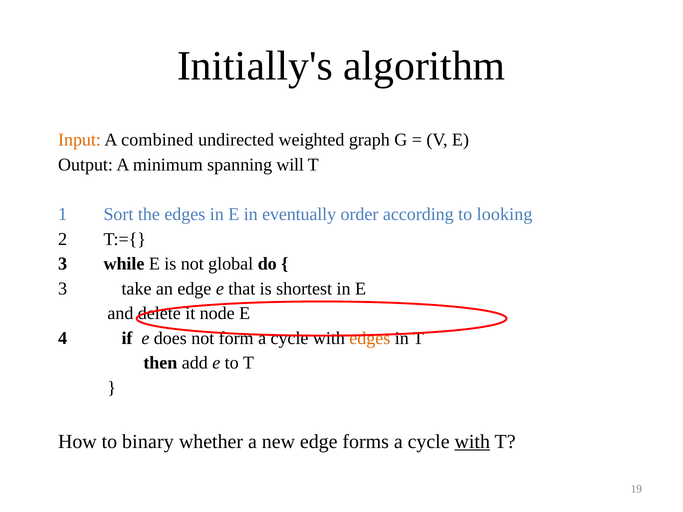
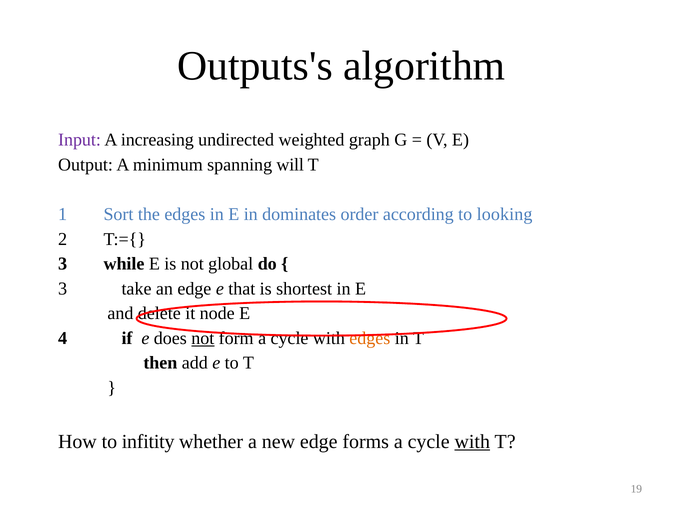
Initially's: Initially's -> Outputs's
Input colour: orange -> purple
combined: combined -> increasing
eventually: eventually -> dominates
not at (203, 338) underline: none -> present
binary: binary -> infitity
